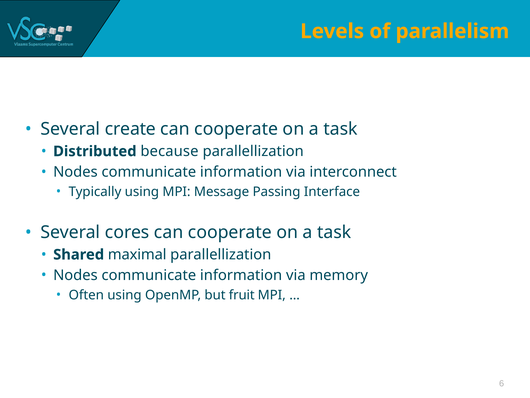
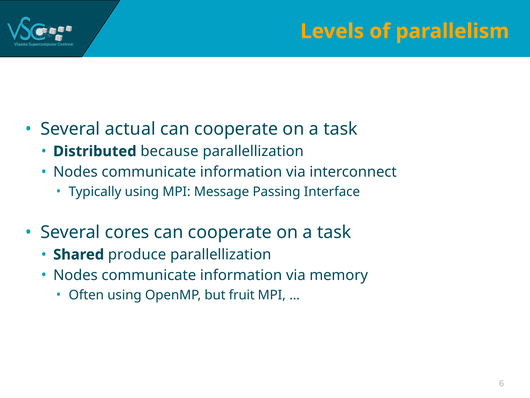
create: create -> actual
maximal: maximal -> produce
